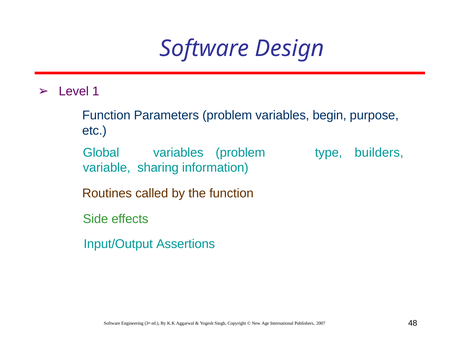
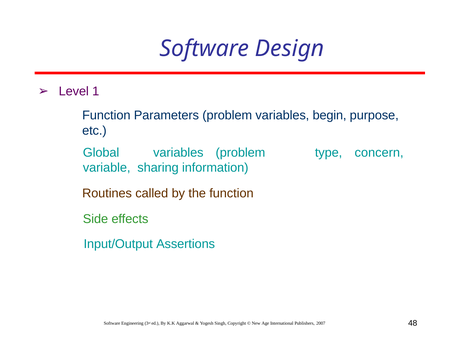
builders: builders -> concern
